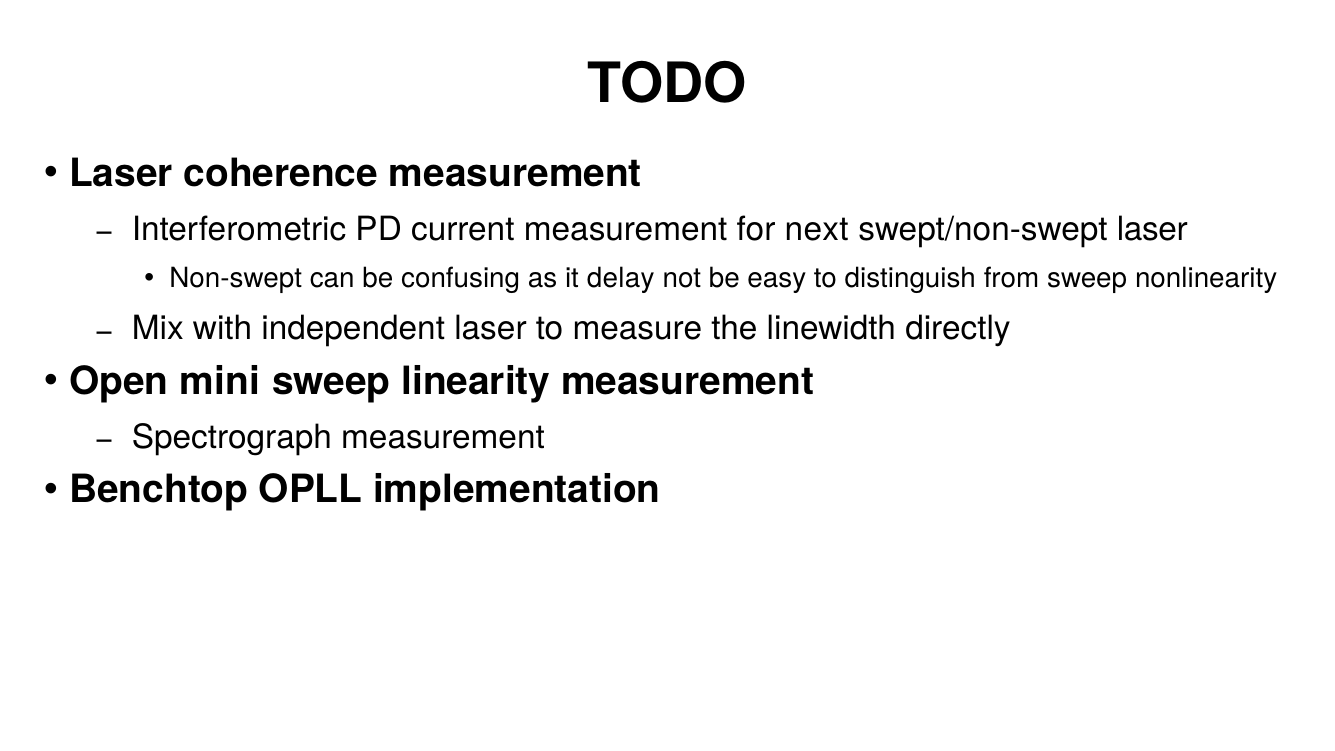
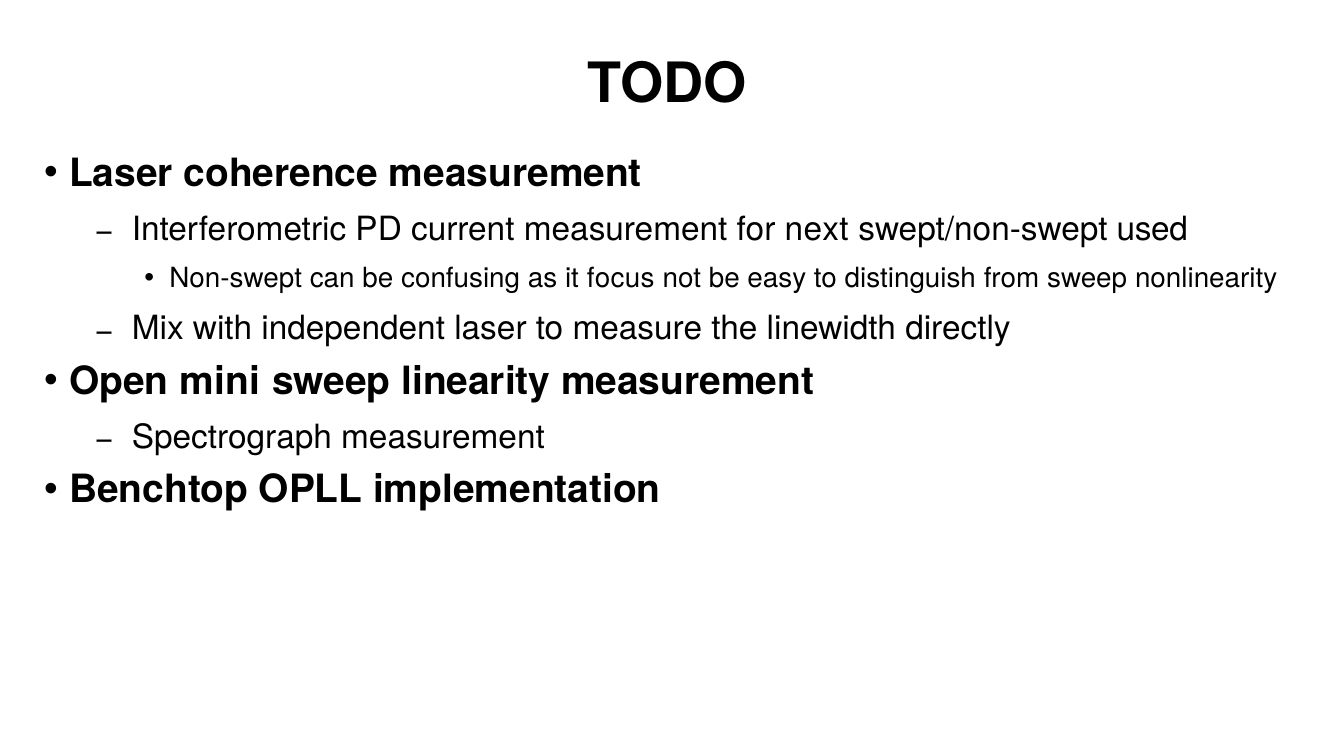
swept/non-swept laser: laser -> used
delay: delay -> focus
